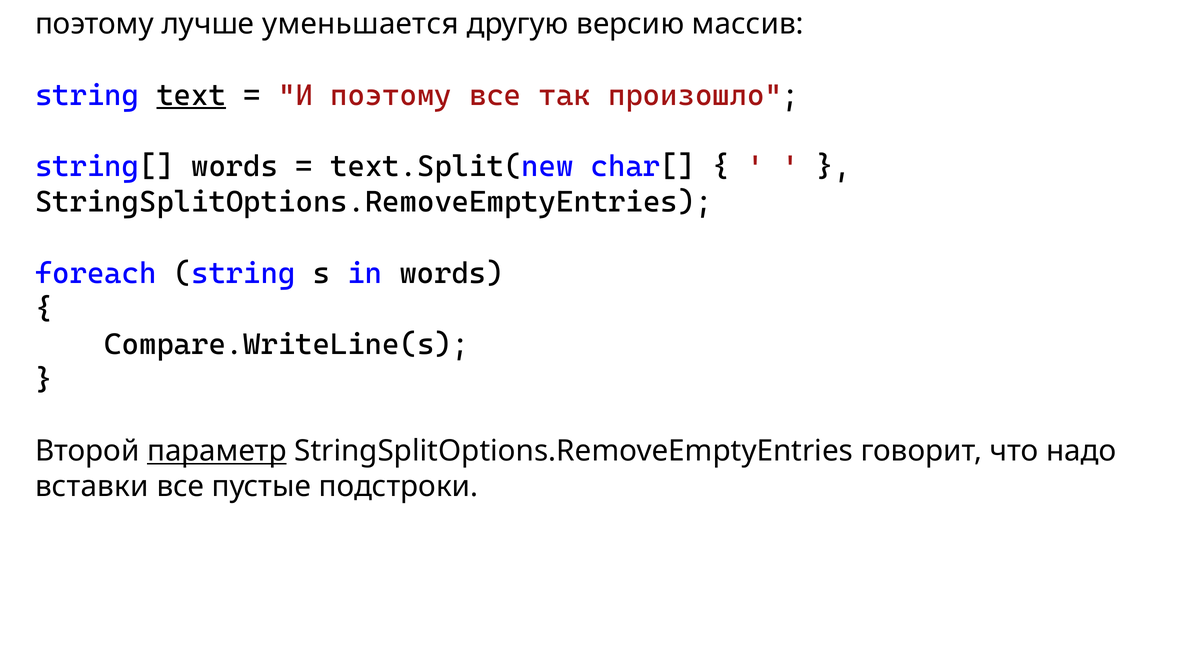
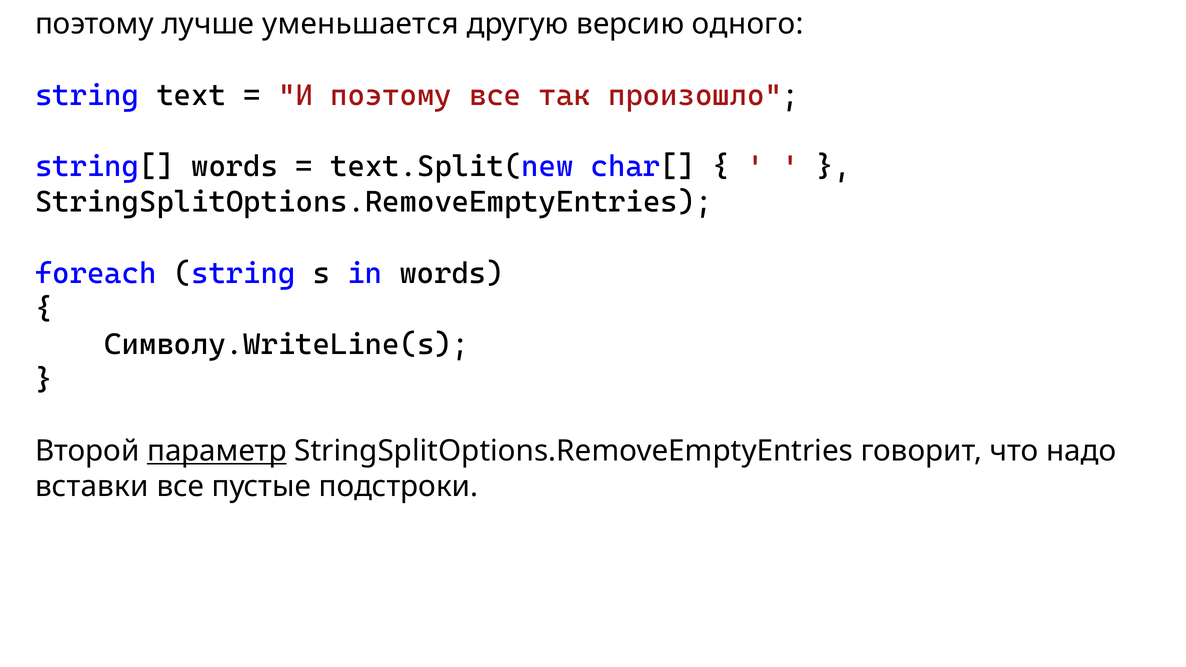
массив: массив -> одного
text underline: present -> none
Compare.WriteLine(s: Compare.WriteLine(s -> Символу.WriteLine(s
